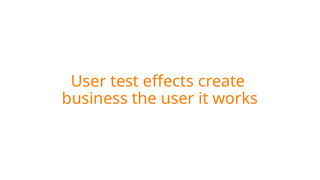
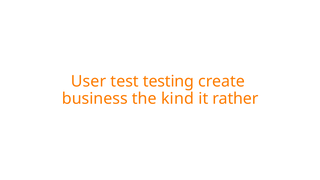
effects: effects -> testing
the user: user -> kind
works: works -> rather
